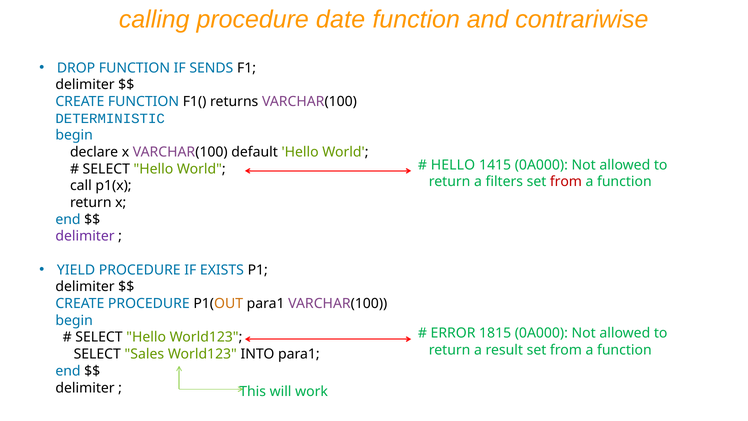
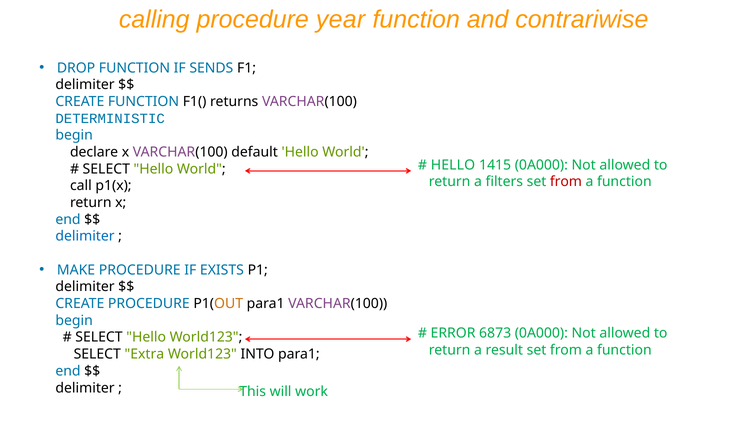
date: date -> year
delimiter at (85, 236) colour: purple -> blue
YIELD: YIELD -> MAKE
1815: 1815 -> 6873
Sales: Sales -> Extra
